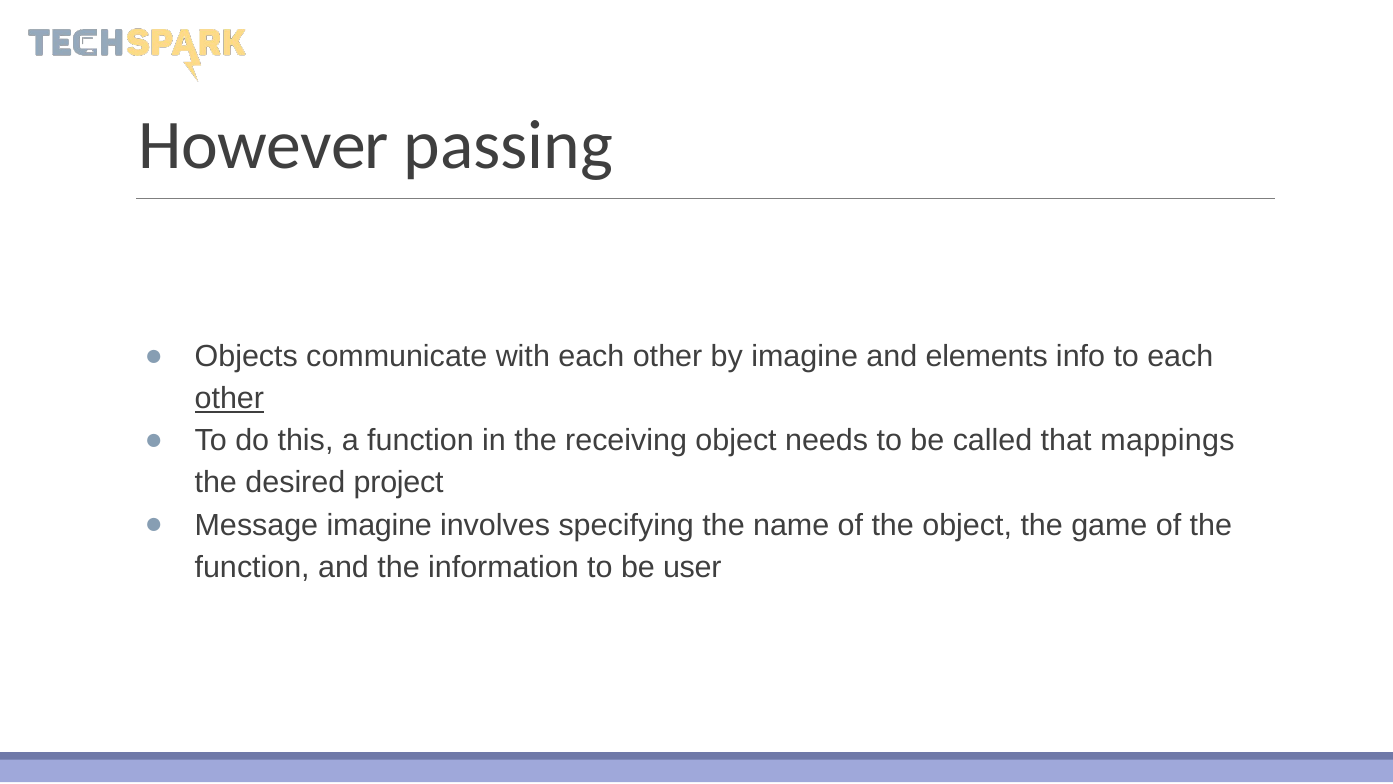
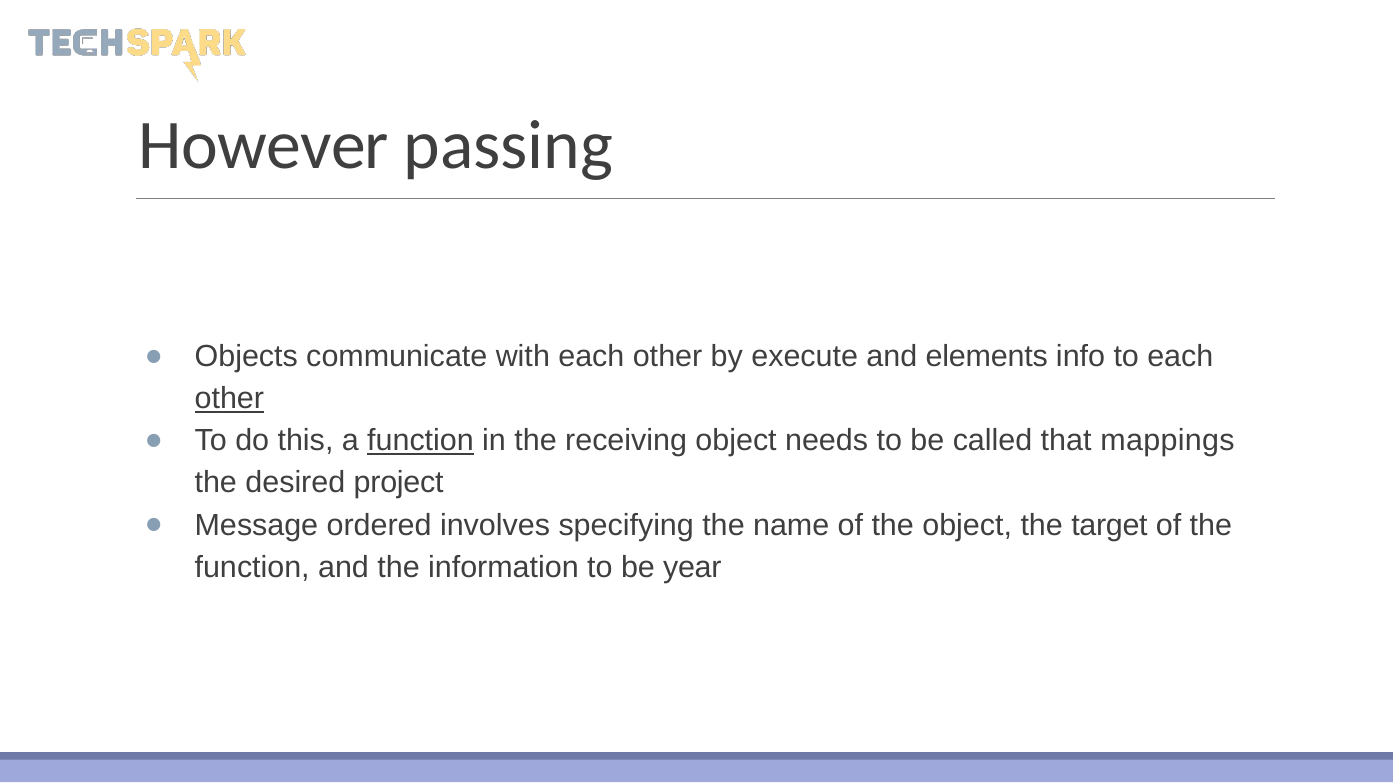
by imagine: imagine -> execute
function at (421, 441) underline: none -> present
Message imagine: imagine -> ordered
game: game -> target
user: user -> year
